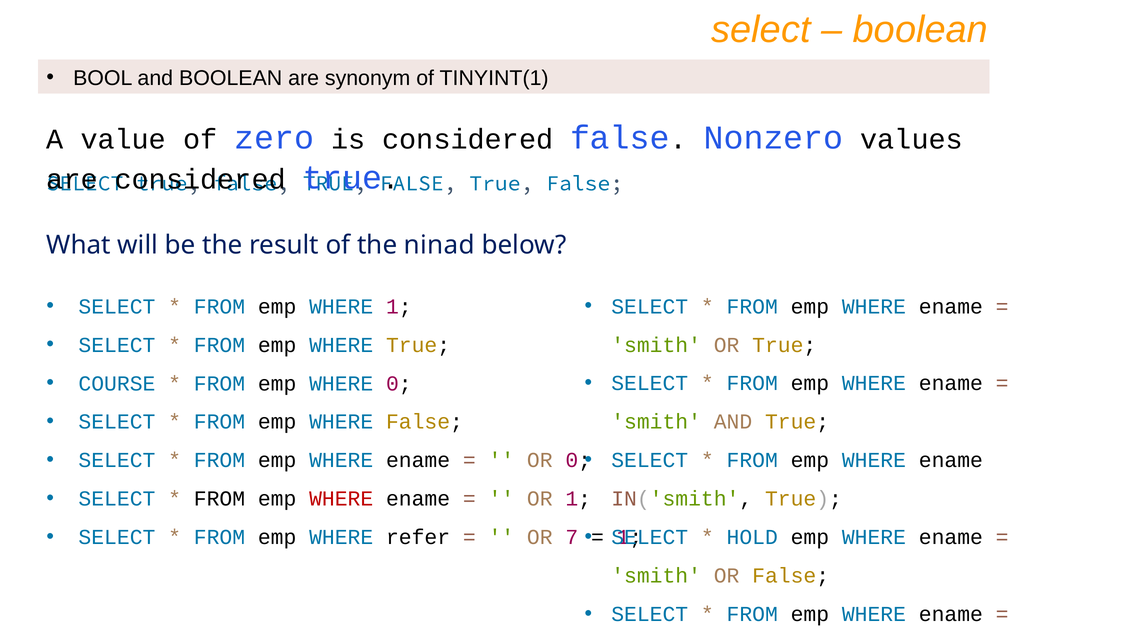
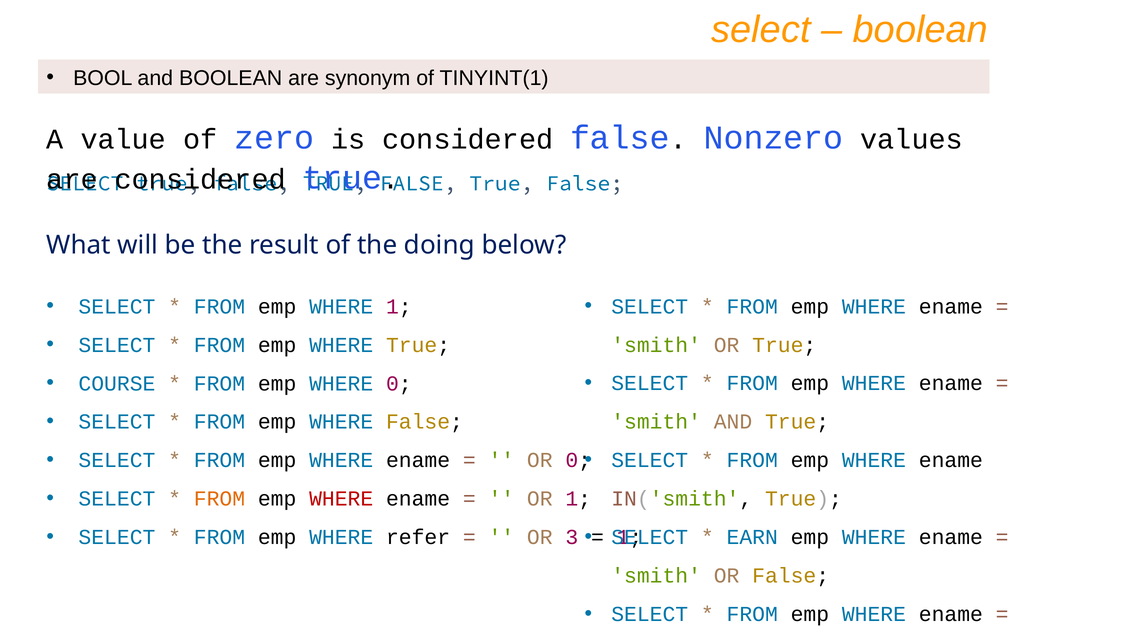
ninad: ninad -> doing
FROM at (219, 499) colour: black -> orange
7: 7 -> 3
HOLD: HOLD -> EARN
